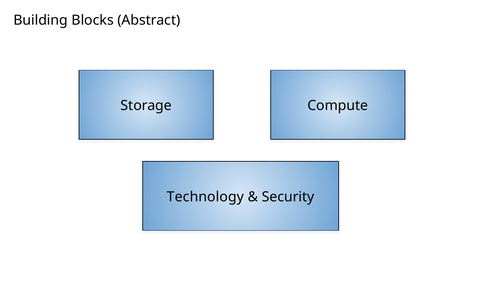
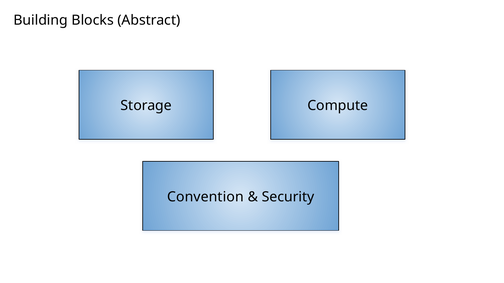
Technology: Technology -> Convention
